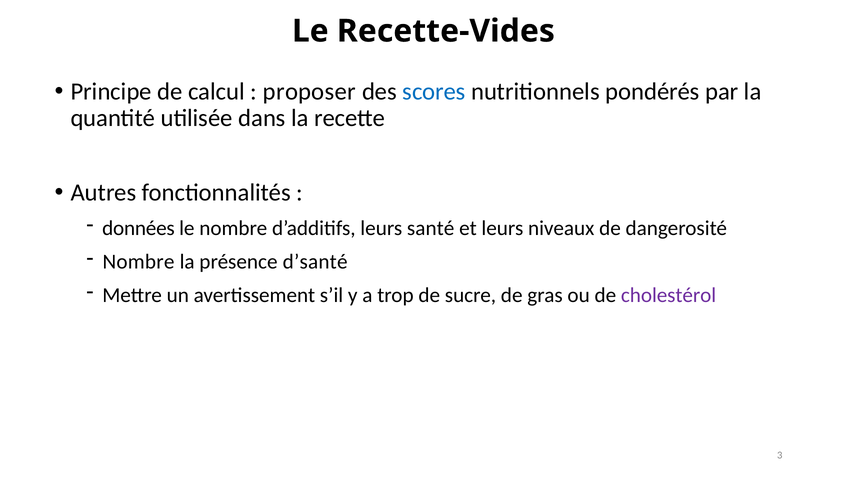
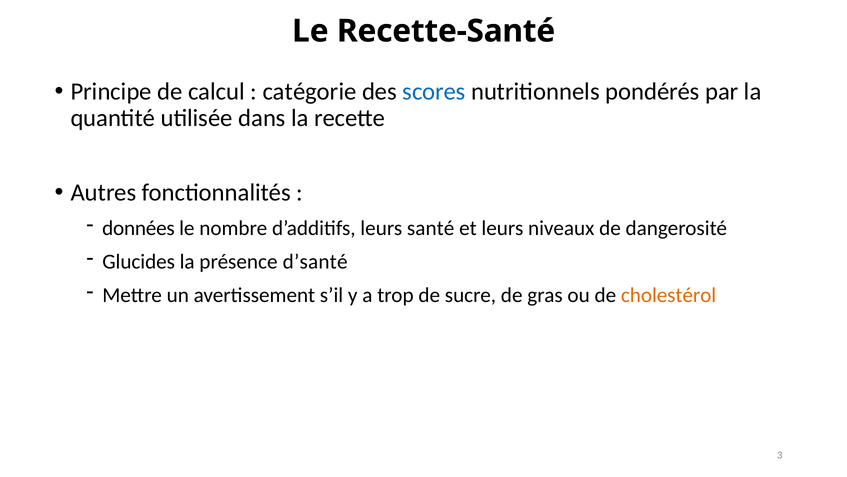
Recette-Vides: Recette-Vides -> Recette-Santé
proposer: proposer -> catégorie
Nombre at (139, 261): Nombre -> Glucides
cholestérol colour: purple -> orange
